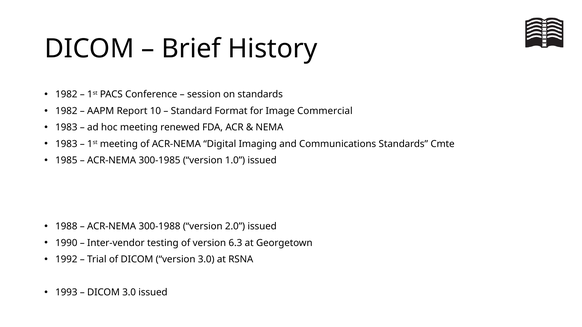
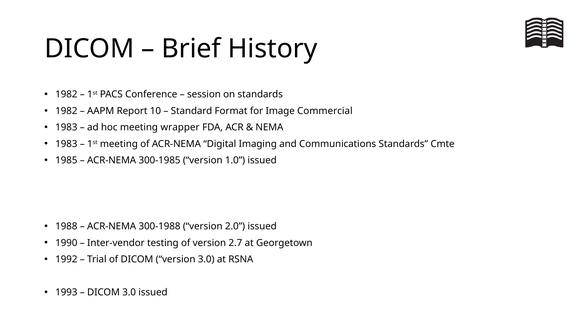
renewed: renewed -> wrapper
6.3: 6.3 -> 2.7
